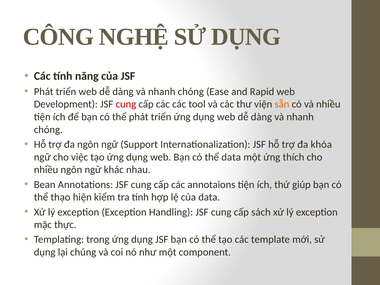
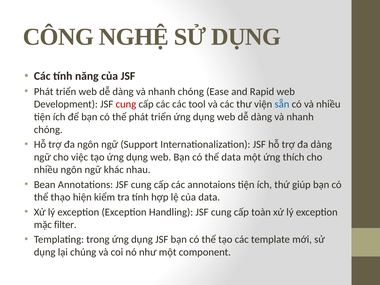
sẵn colour: orange -> blue
đa khóa: khóa -> dàng
sách: sách -> toàn
thực: thực -> filter
